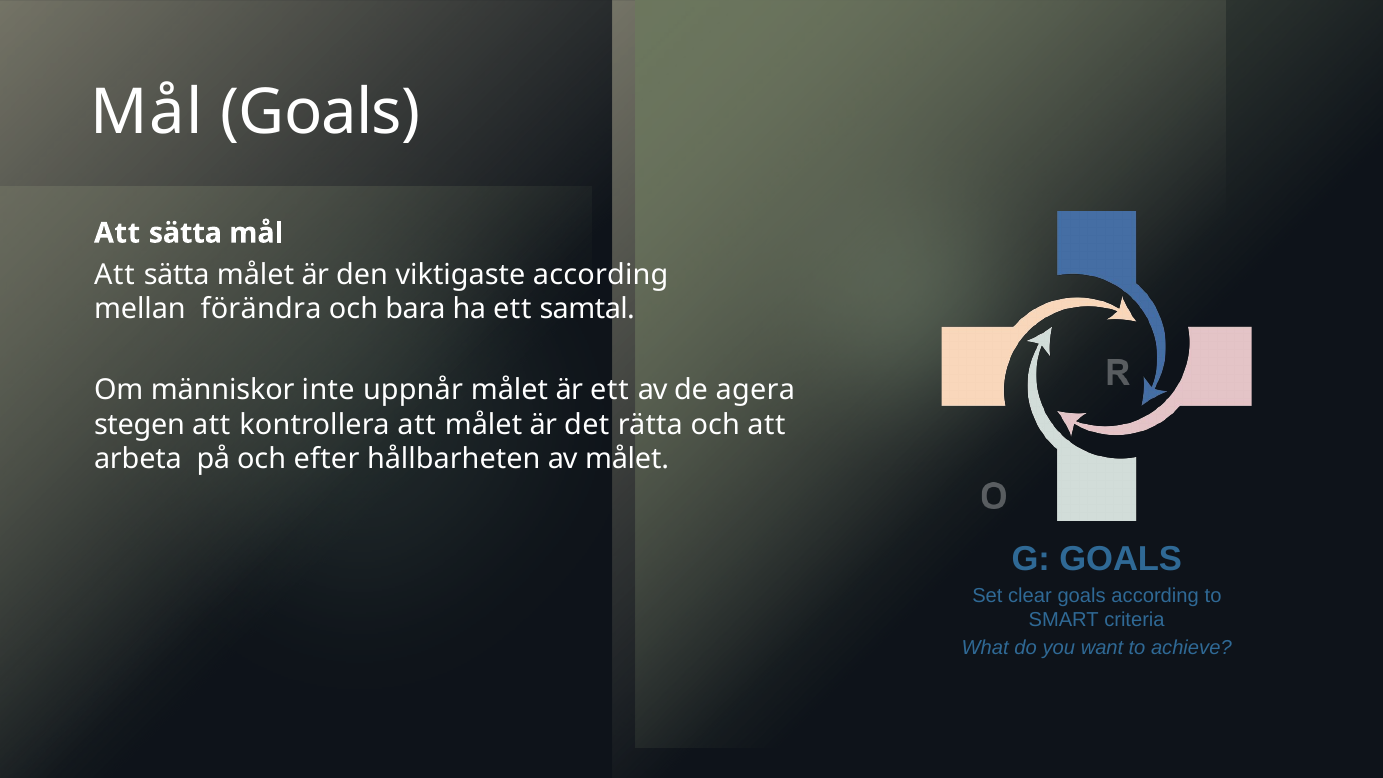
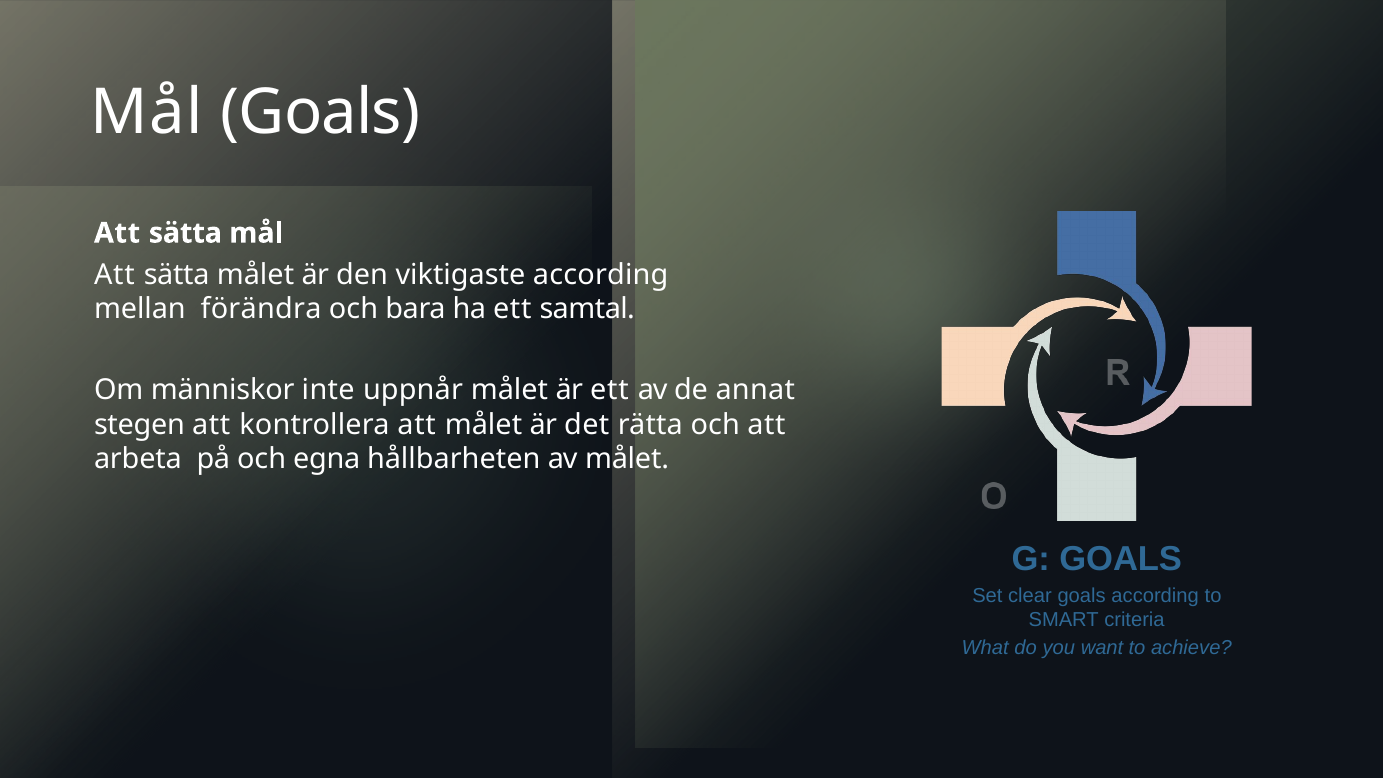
agera: agera -> annat
efter: efter -> egna
